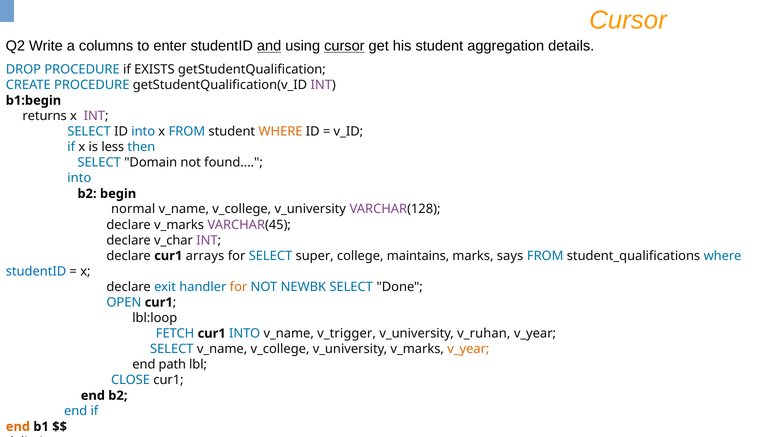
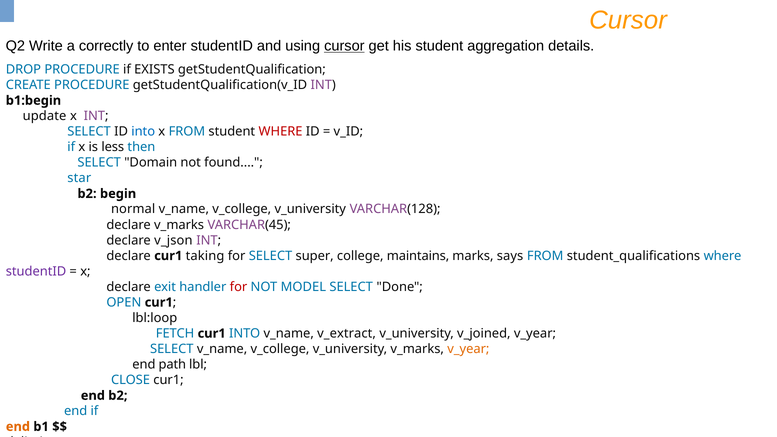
columns: columns -> correctly
and underline: present -> none
returns: returns -> update
WHERE at (281, 132) colour: orange -> red
into at (79, 178): into -> star
v_char: v_char -> v_json
arrays: arrays -> taking
studentID at (36, 271) colour: blue -> purple
for at (239, 287) colour: orange -> red
NEWBK: NEWBK -> MODEL
v_trigger: v_trigger -> v_extract
v_ruhan: v_ruhan -> v_joined
